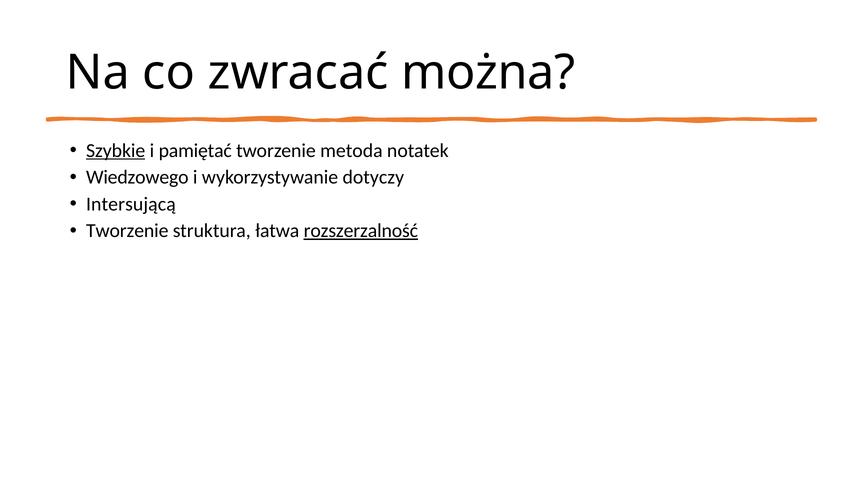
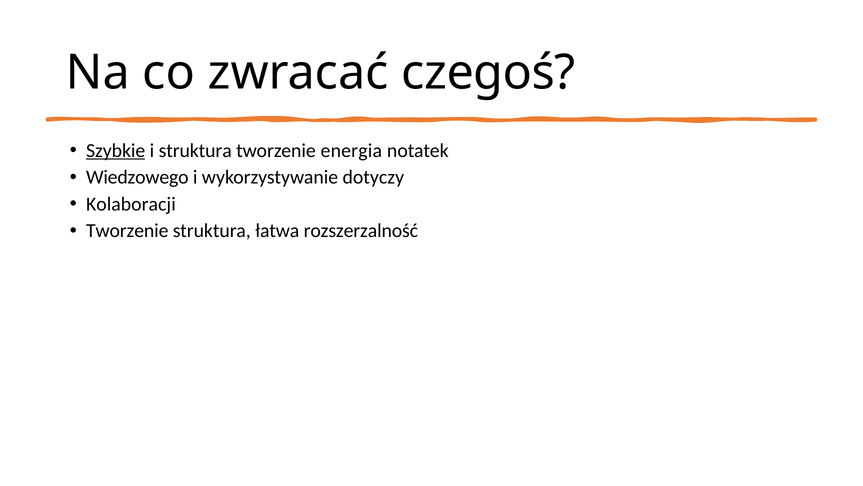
można: można -> czegoś
i pamiętać: pamiętać -> struktura
metoda: metoda -> energia
Intersującą: Intersującą -> Kolaboracji
rozszerzalność underline: present -> none
